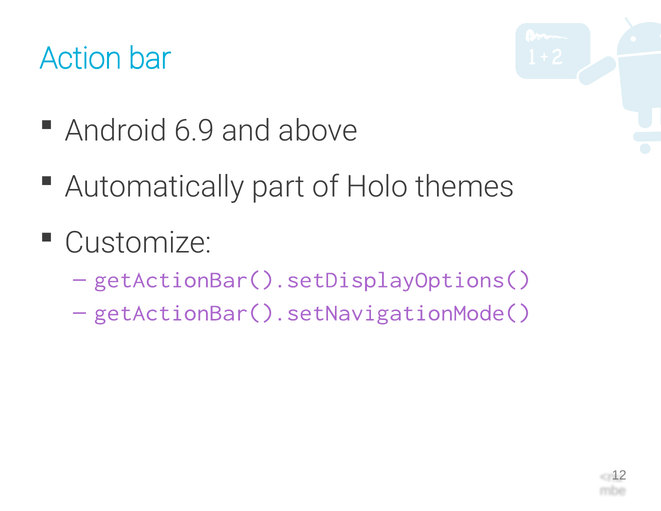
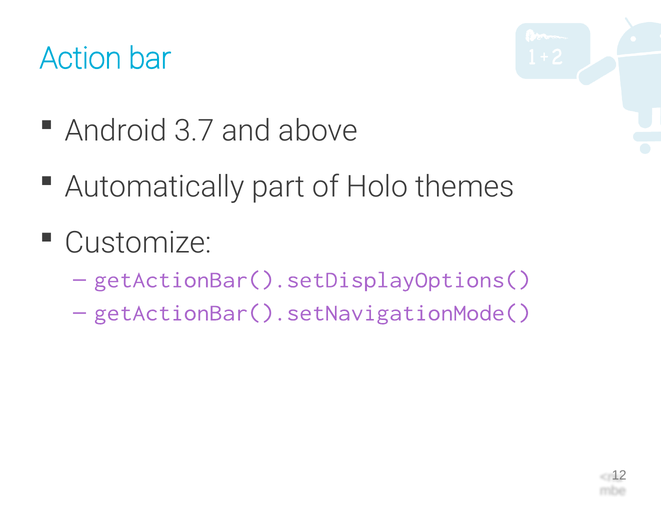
6.9: 6.9 -> 3.7
